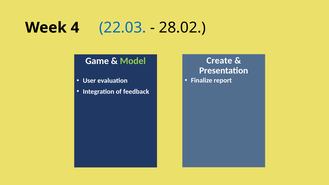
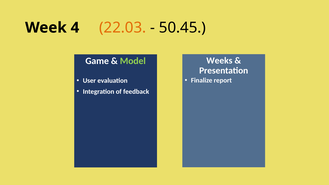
22.03 colour: blue -> orange
28.02: 28.02 -> 50.45
Create: Create -> Weeks
